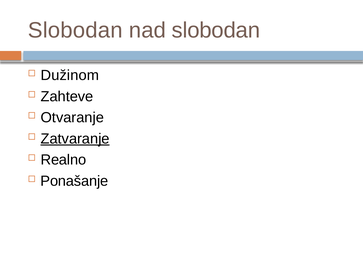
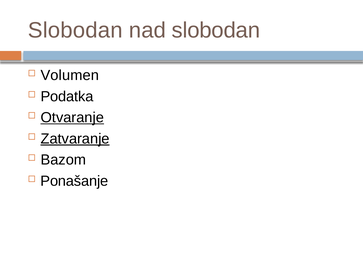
Dužinom: Dužinom -> Volumen
Zahteve: Zahteve -> Podatka
Otvaranje underline: none -> present
Realno: Realno -> Bazom
